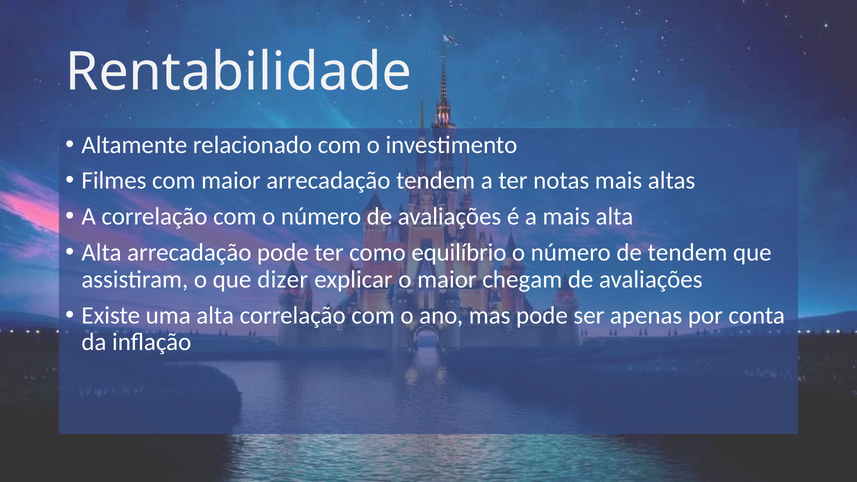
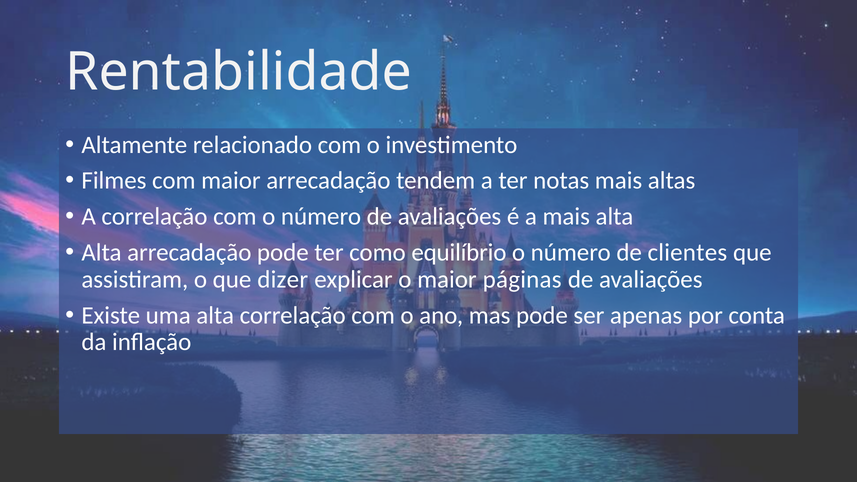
de tendem: tendem -> clientes
chegam: chegam -> páginas
